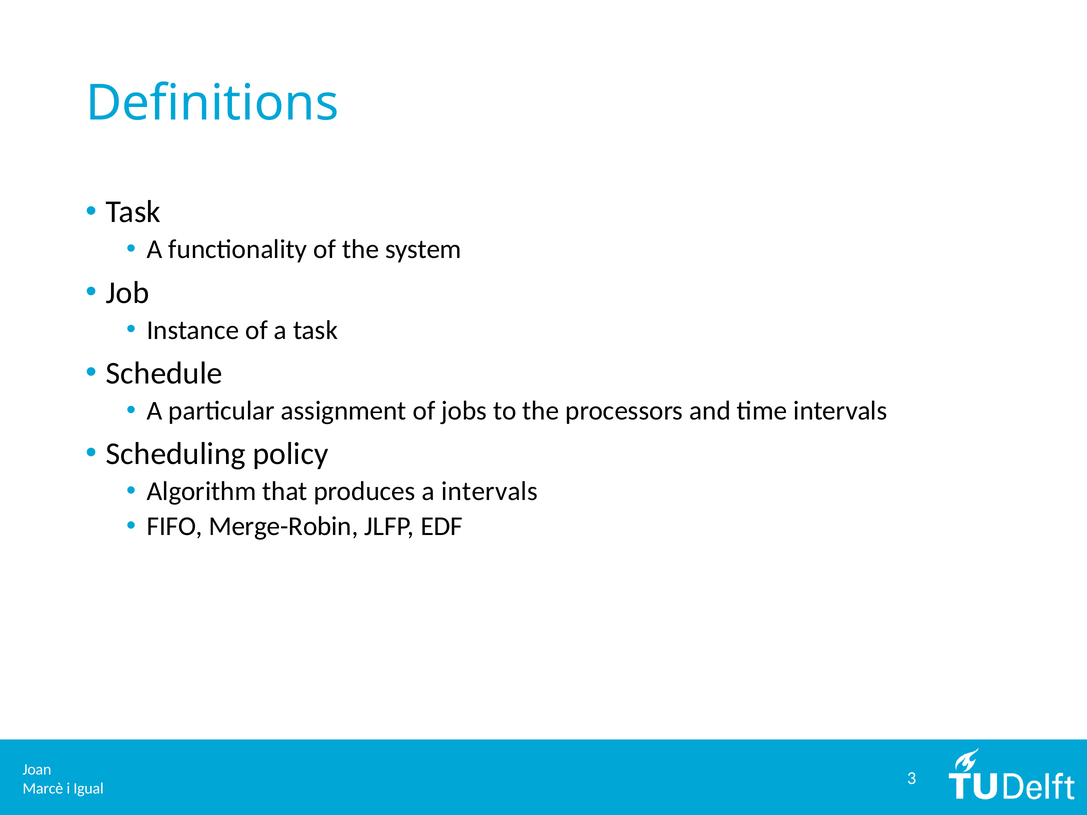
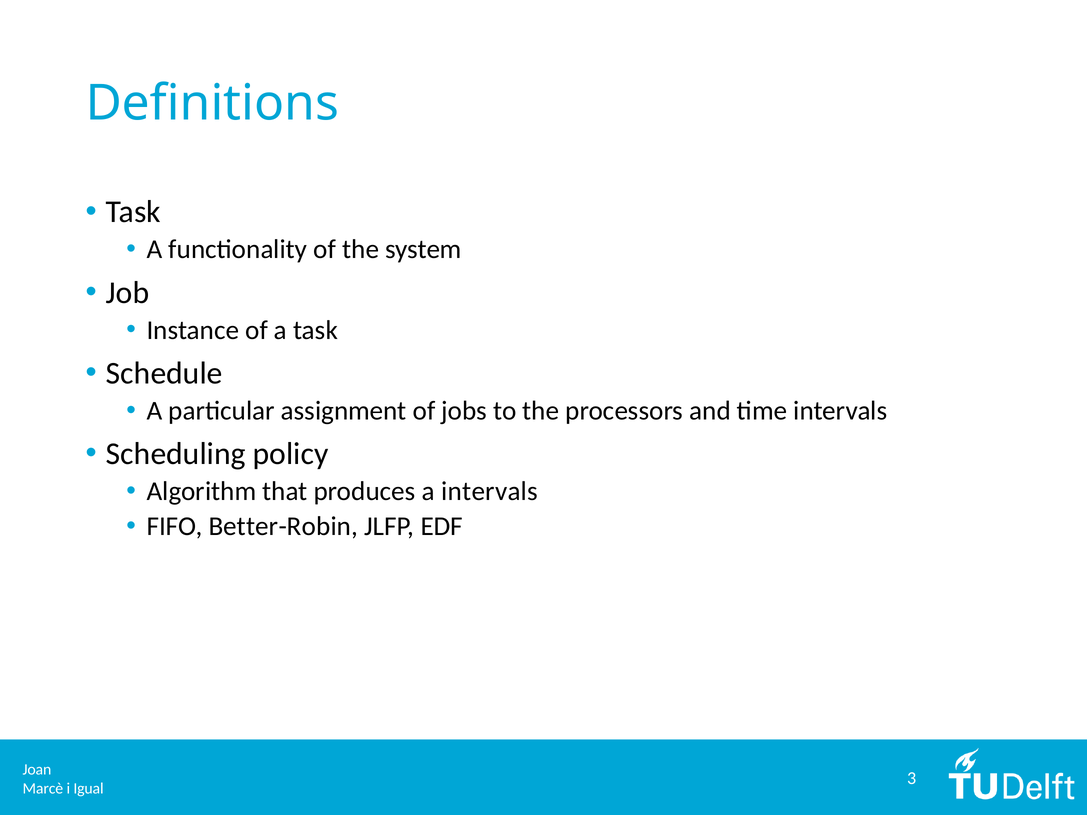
Merge-Robin: Merge-Robin -> Better-Robin
